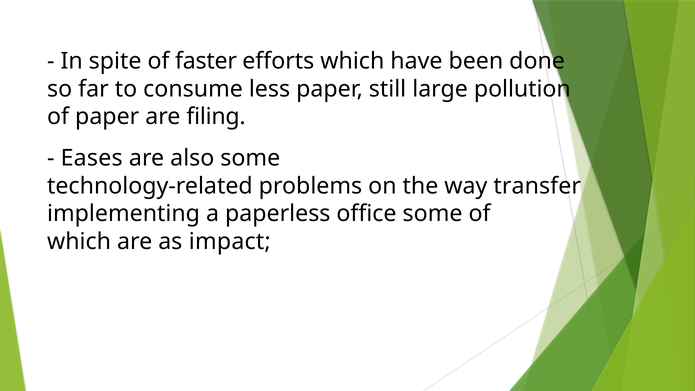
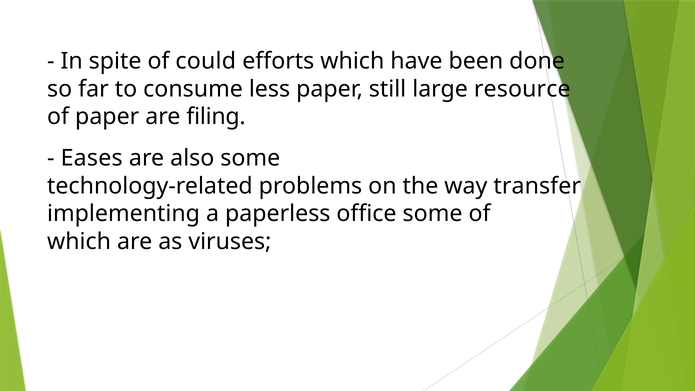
faster: faster -> could
pollution: pollution -> resource
impact: impact -> viruses
